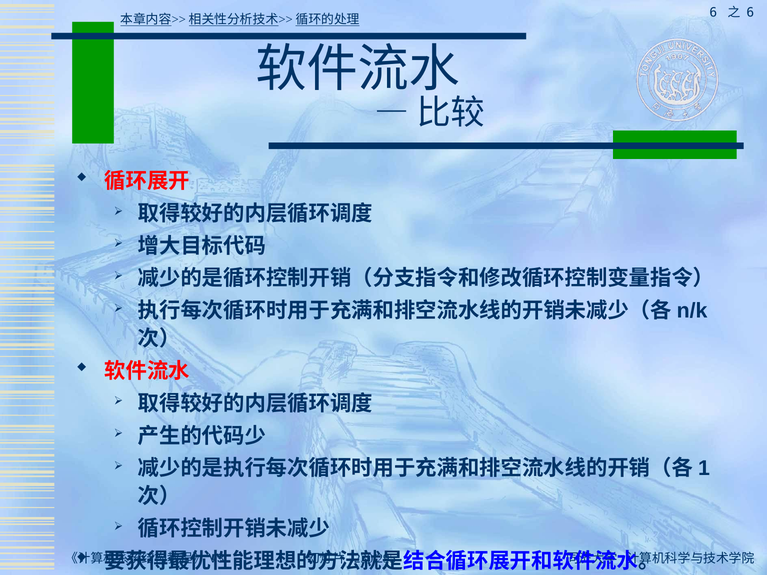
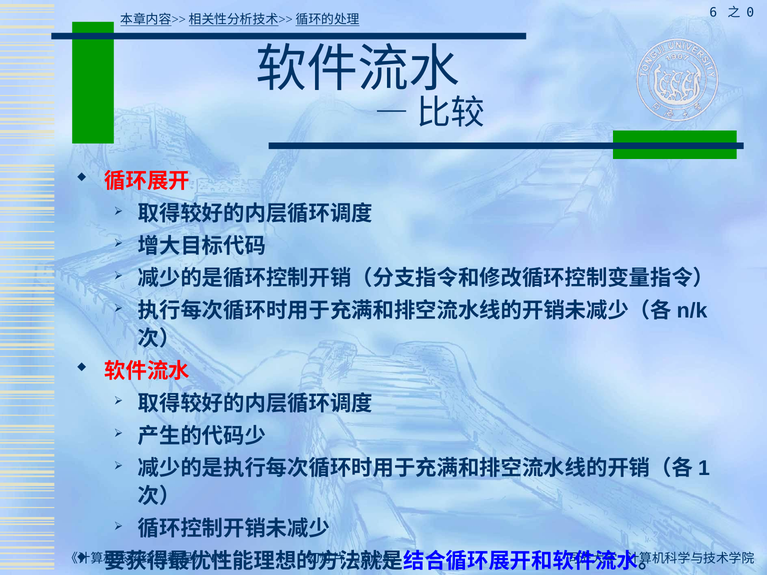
6 at (750, 12): 6 -> 0
